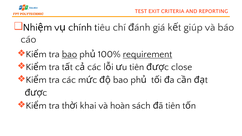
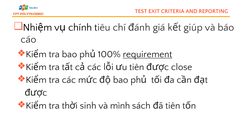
bao at (70, 54) underline: present -> none
khai: khai -> sinh
hoàn: hoàn -> mình
